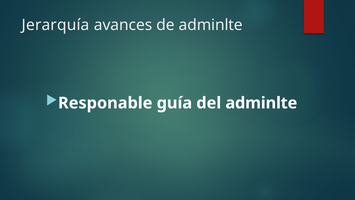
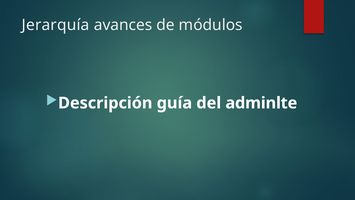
de adminlte: adminlte -> módulos
Responable: Responable -> Descripción
